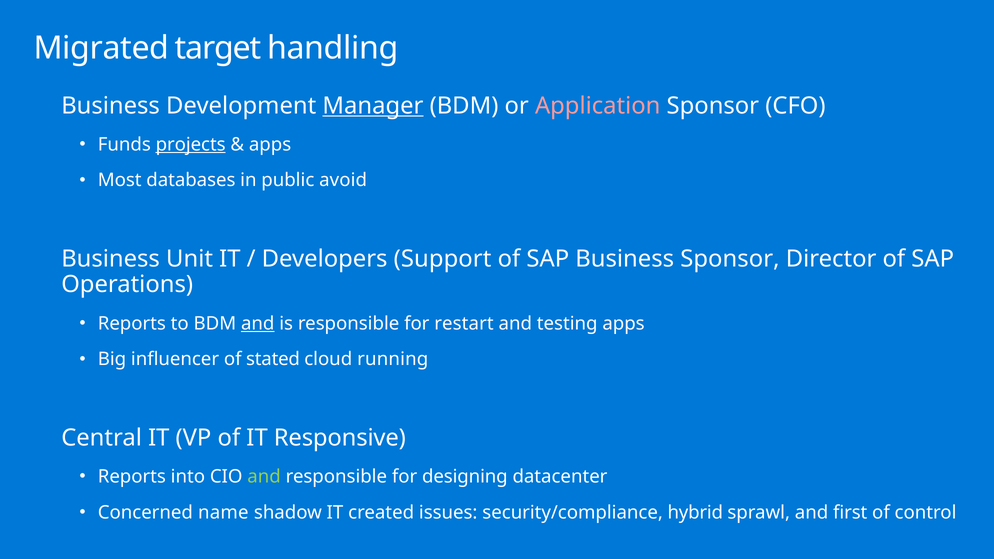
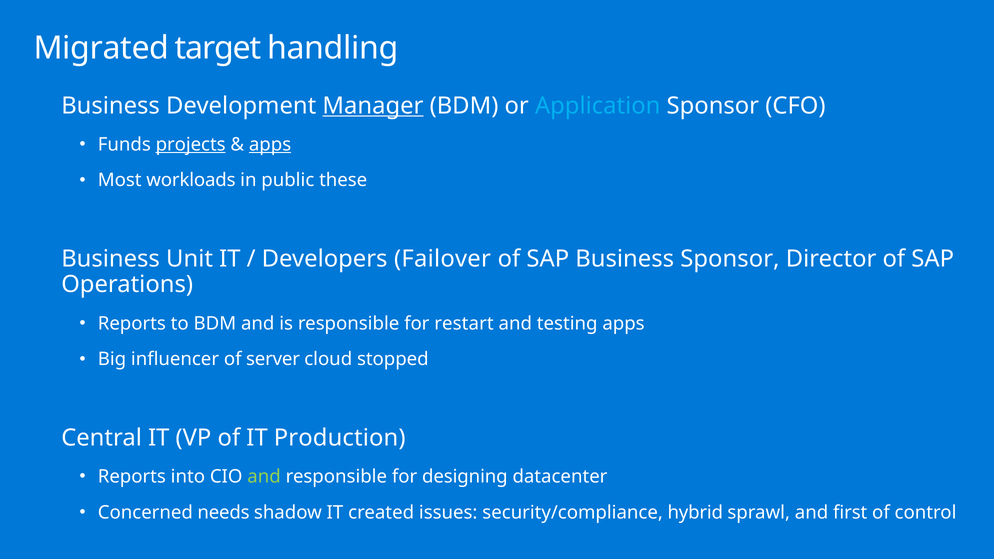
Application colour: pink -> light blue
apps at (270, 144) underline: none -> present
databases: databases -> workloads
avoid: avoid -> these
Support: Support -> Failover
and at (258, 323) underline: present -> none
stated: stated -> server
running: running -> stopped
Responsive: Responsive -> Production
name: name -> needs
